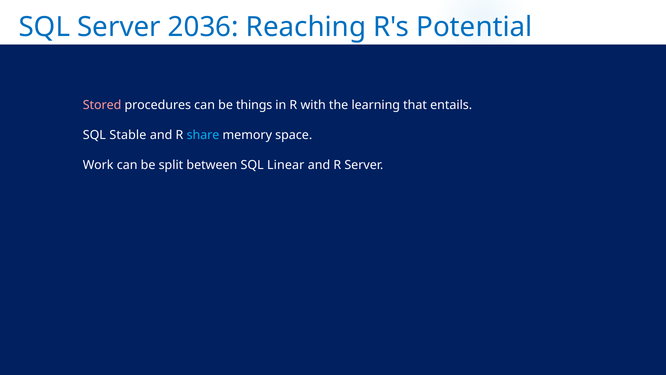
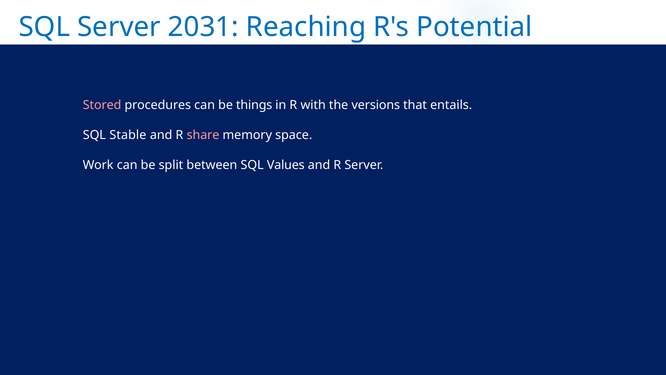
2036: 2036 -> 2031
learning: learning -> versions
share colour: light blue -> pink
Linear: Linear -> Values
